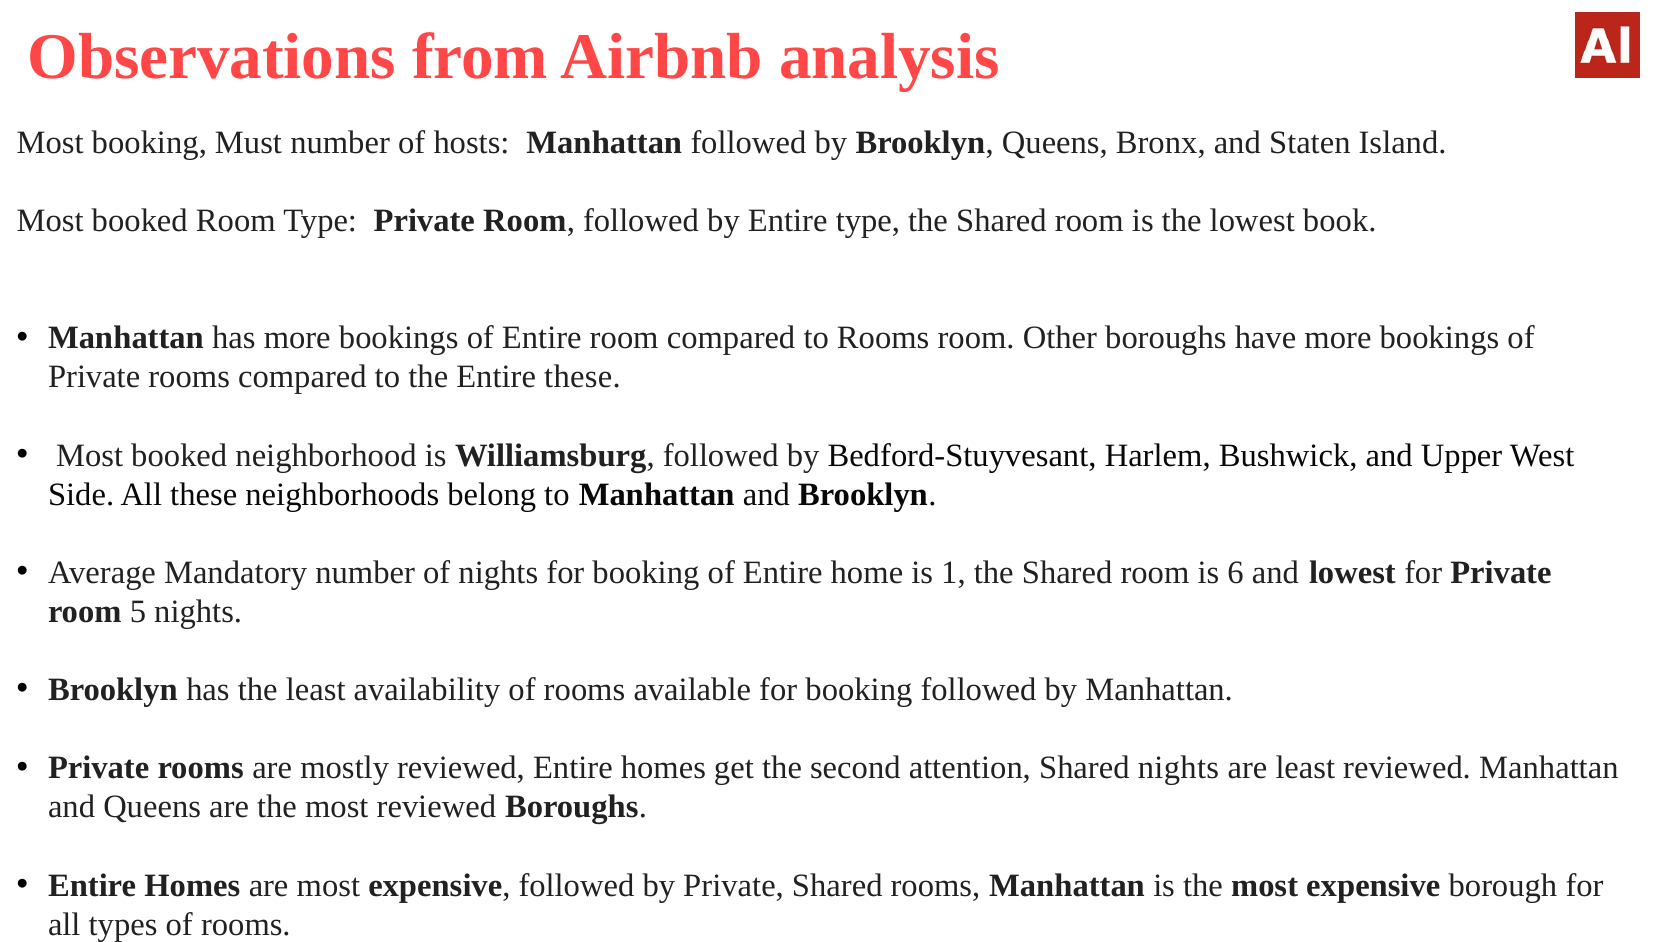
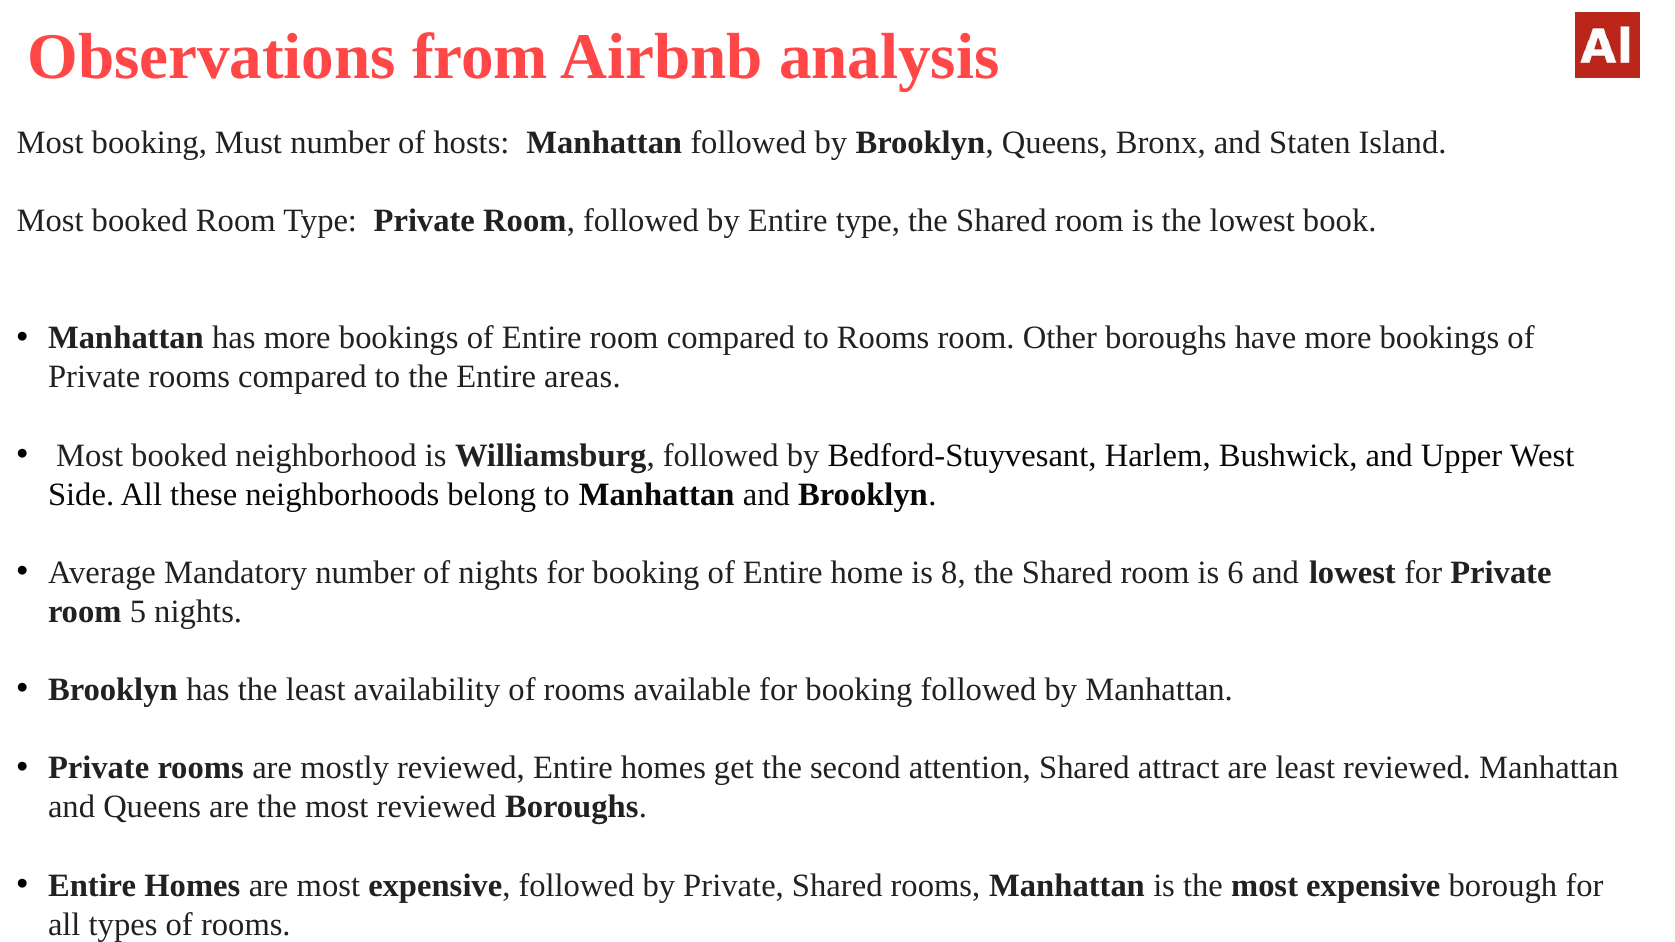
Entire these: these -> areas
1: 1 -> 8
Shared nights: nights -> attract
